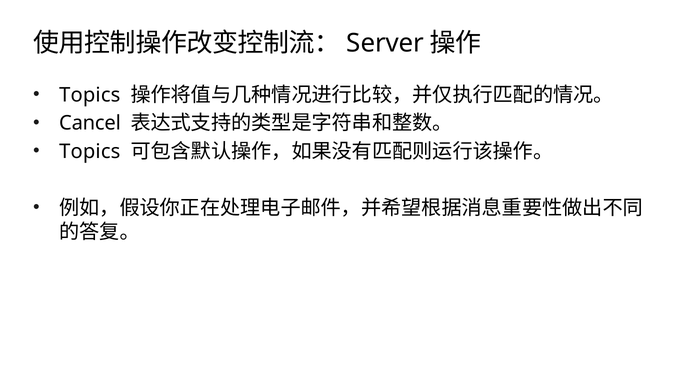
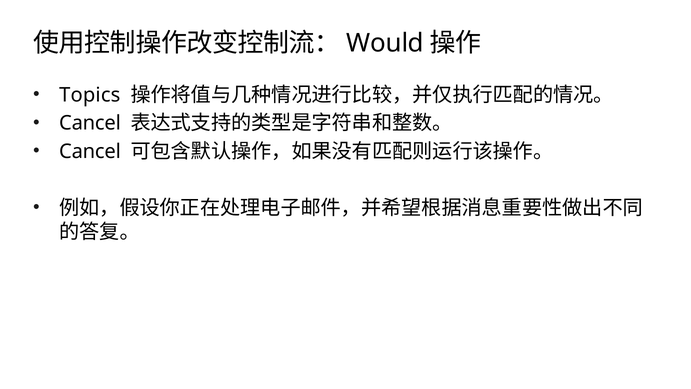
Server: Server -> Would
Topics at (90, 151): Topics -> Cancel
